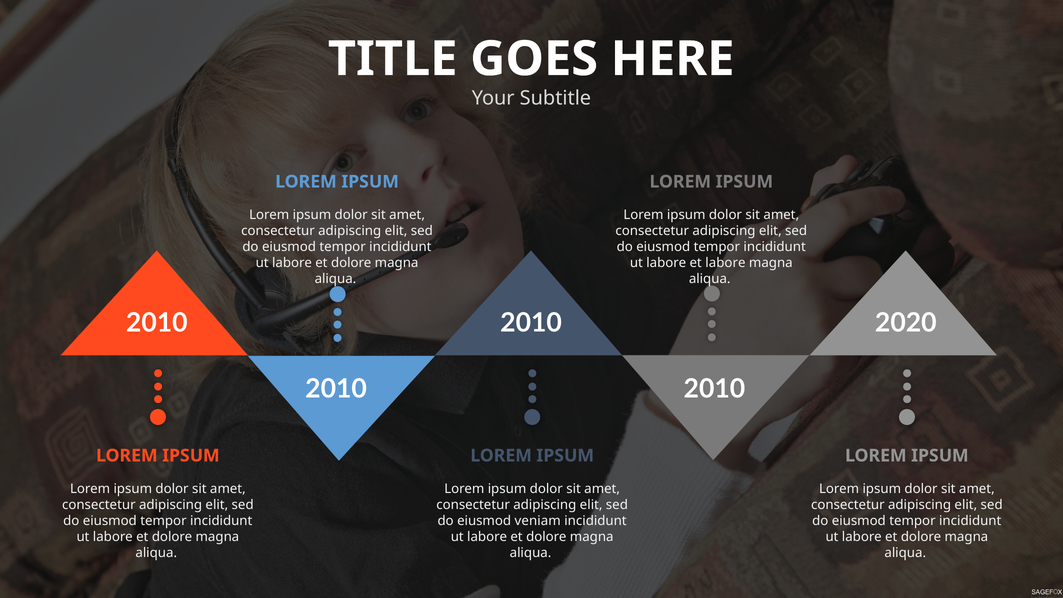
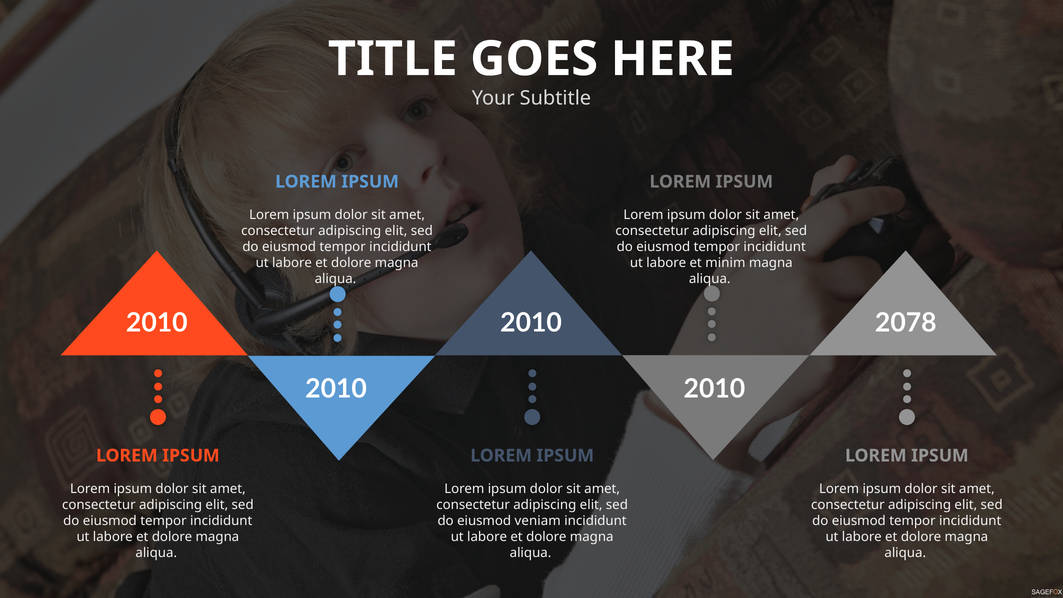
et labore: labore -> minim
2020: 2020 -> 2078
